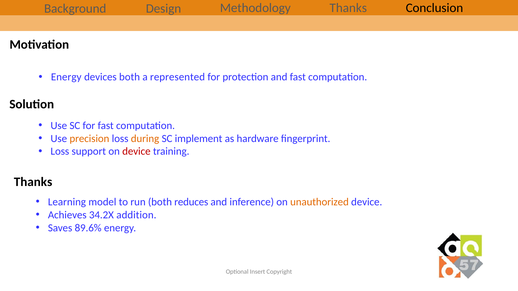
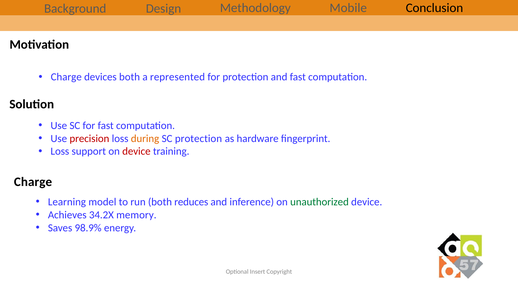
Methodology Thanks: Thanks -> Mobile
Energy at (66, 77): Energy -> Charge
precision colour: orange -> red
SC implement: implement -> protection
Thanks at (33, 182): Thanks -> Charge
unauthorized colour: orange -> green
addition: addition -> memory
89.6%: 89.6% -> 98.9%
